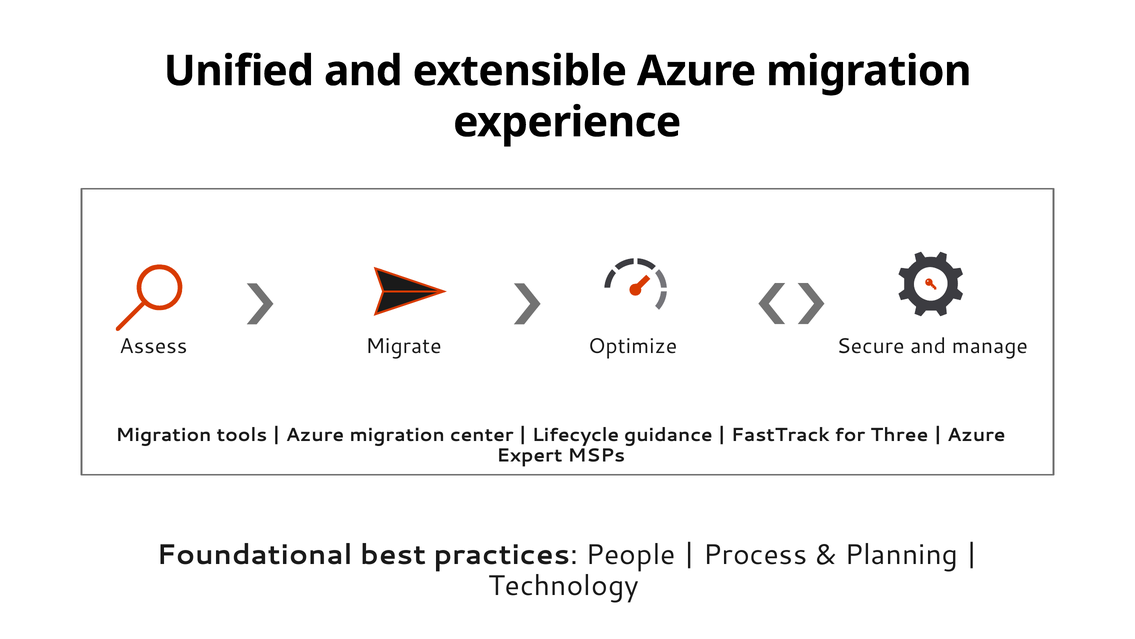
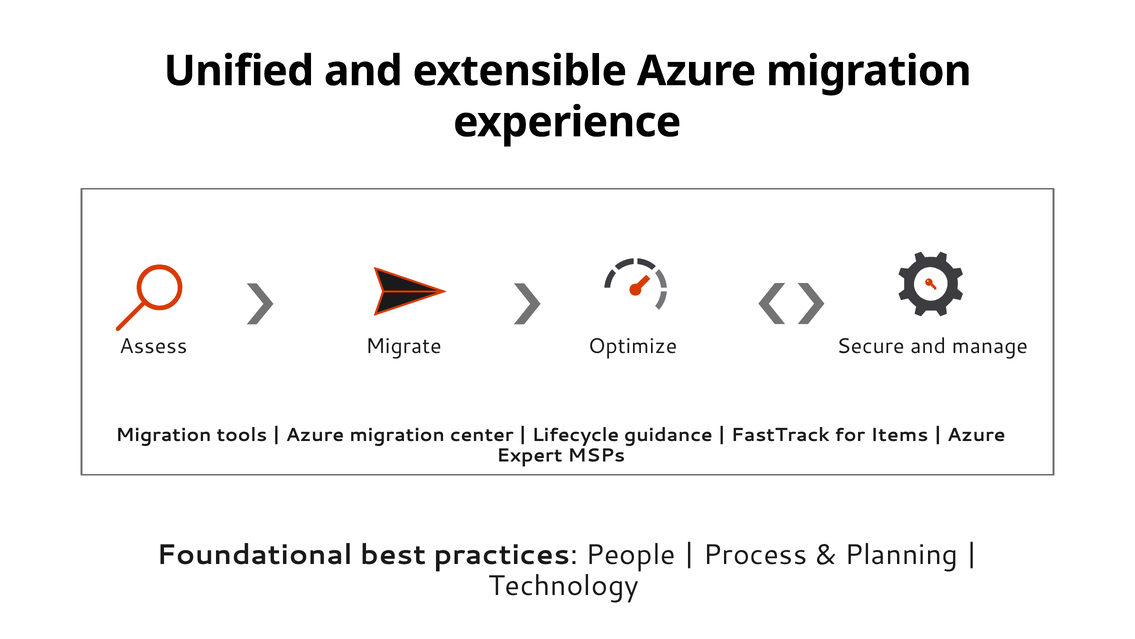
Three: Three -> Items
